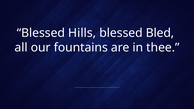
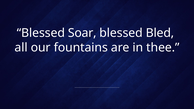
Hills: Hills -> Soar
